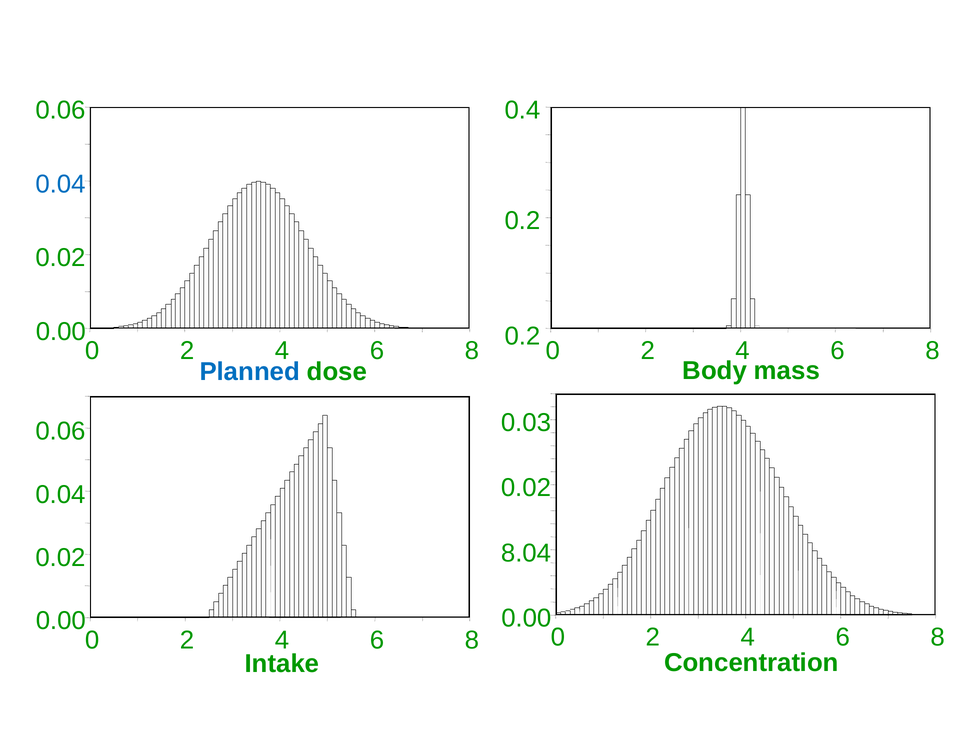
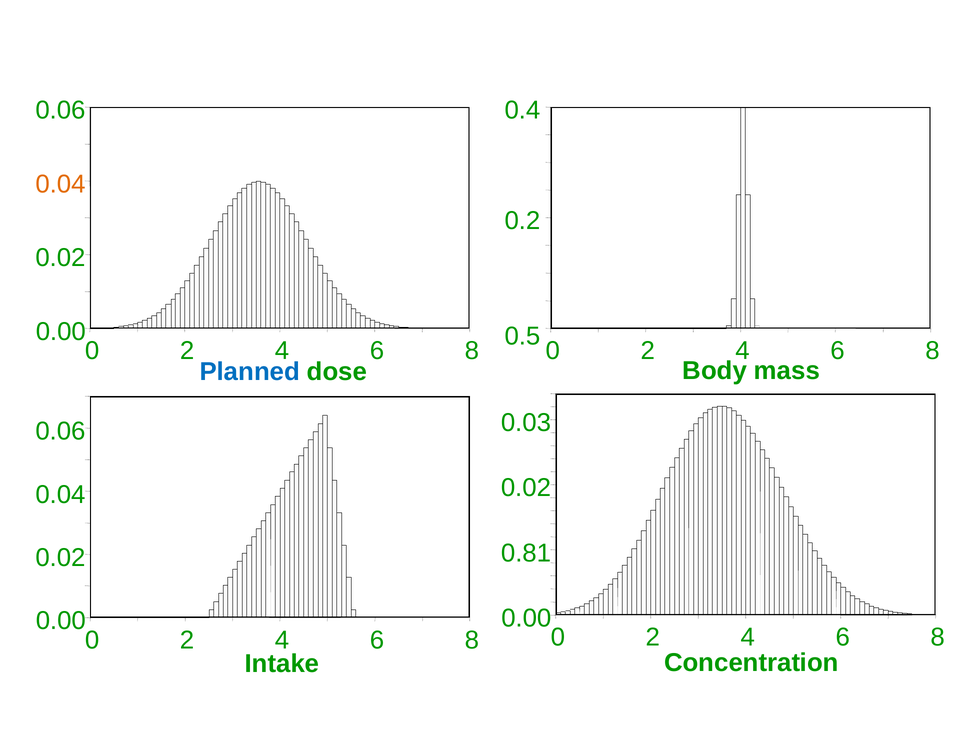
0.04 at (60, 184) colour: blue -> orange
0.2 at (522, 336): 0.2 -> 0.5
8.04: 8.04 -> 0.81
